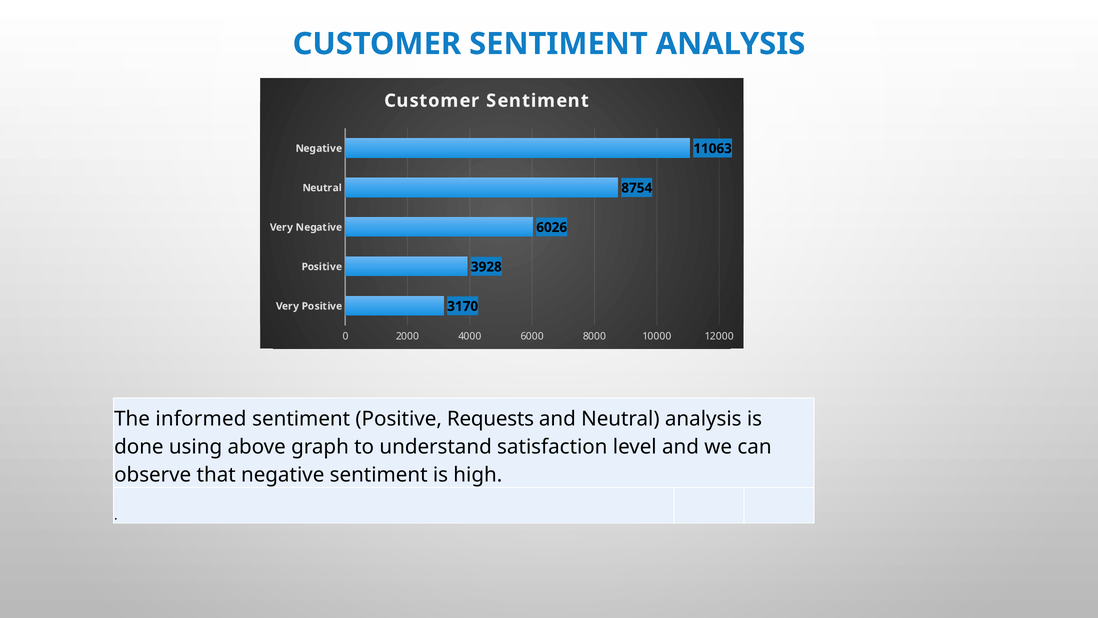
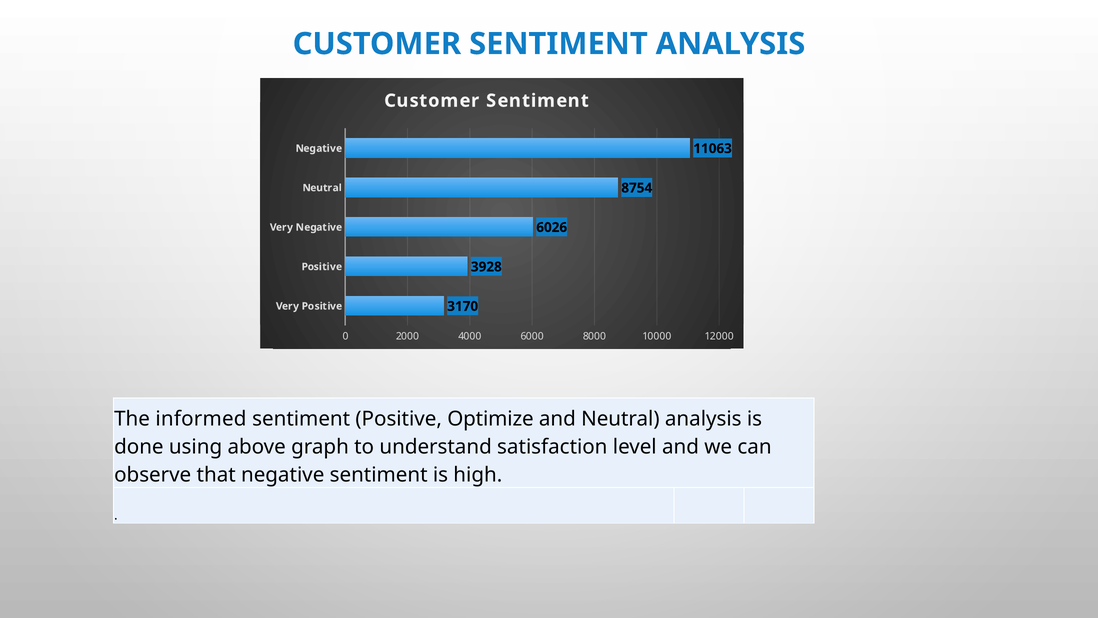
Requests: Requests -> Optimize
